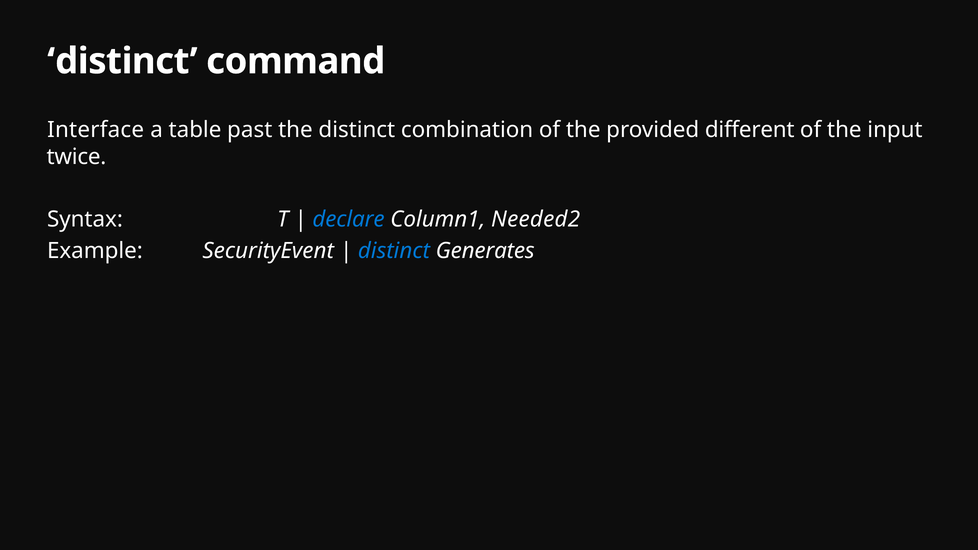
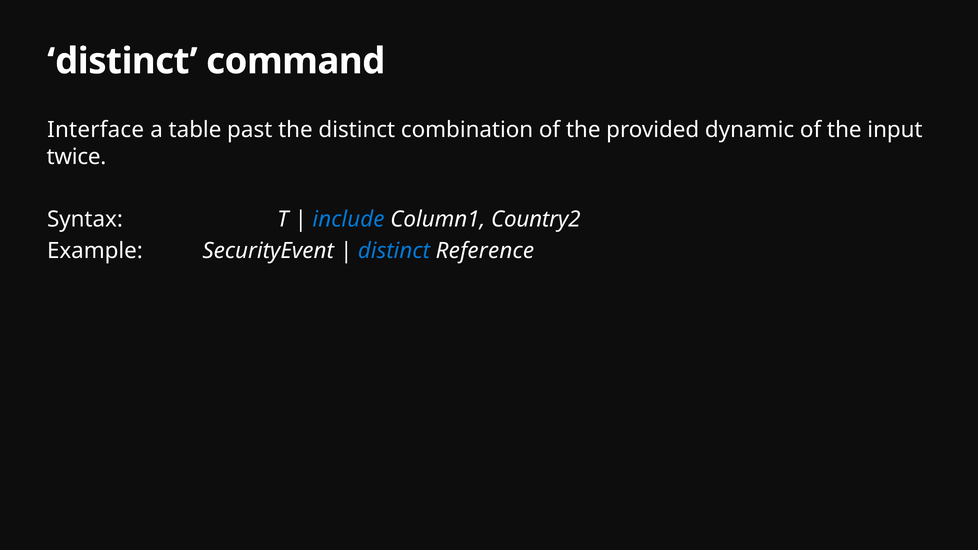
different: different -> dynamic
declare: declare -> include
Needed2: Needed2 -> Country2
Generates: Generates -> Reference
